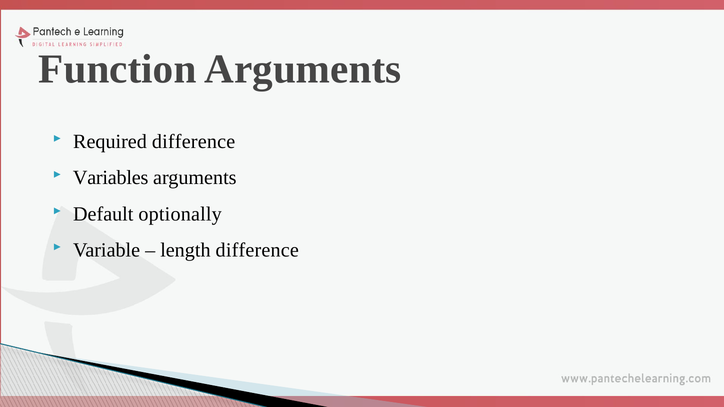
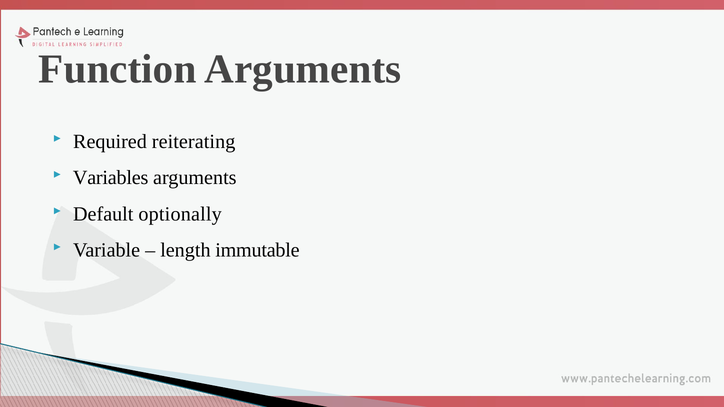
Required difference: difference -> reiterating
length difference: difference -> immutable
